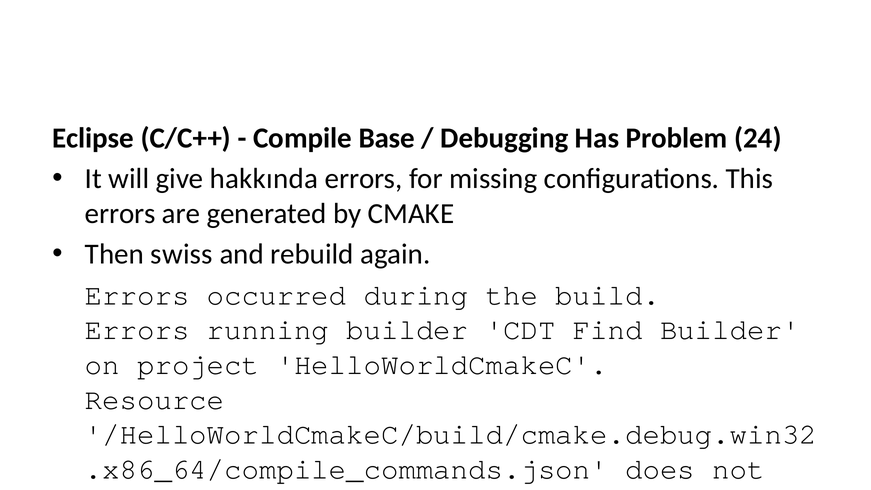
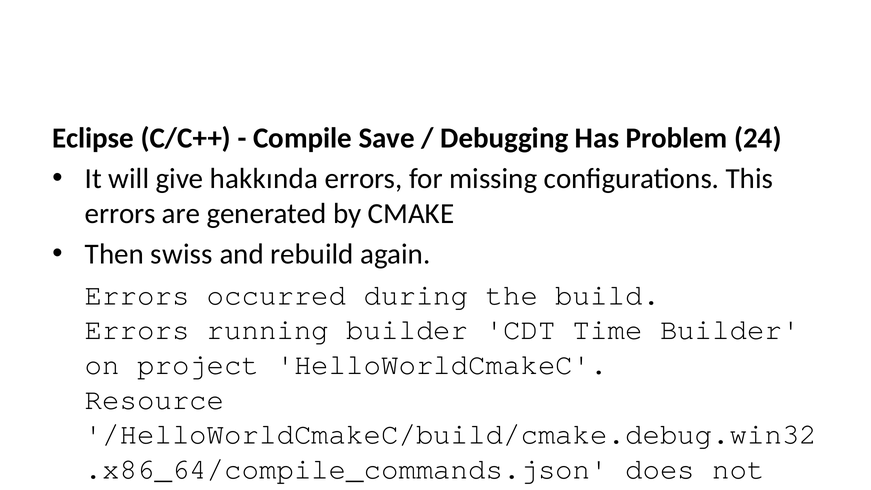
Base: Base -> Save
Find: Find -> Time
